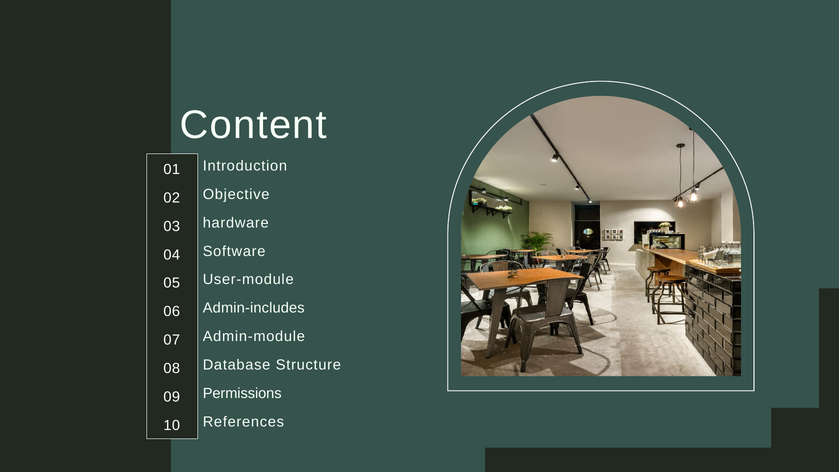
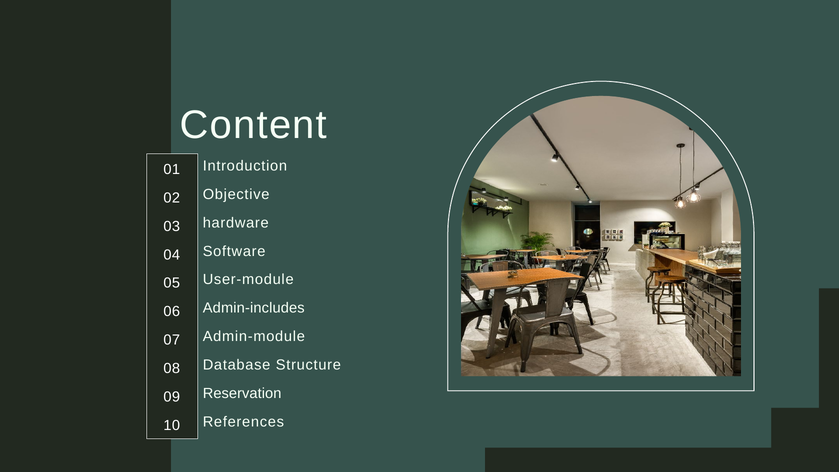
Permissions: Permissions -> Reservation
